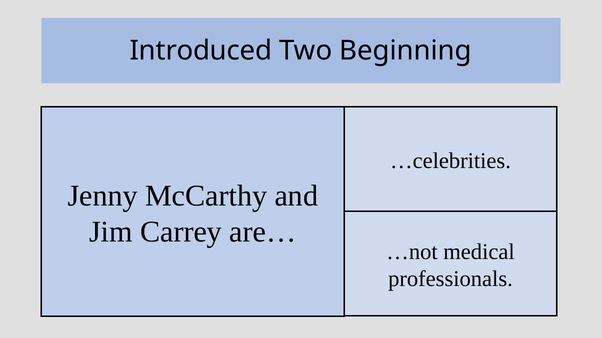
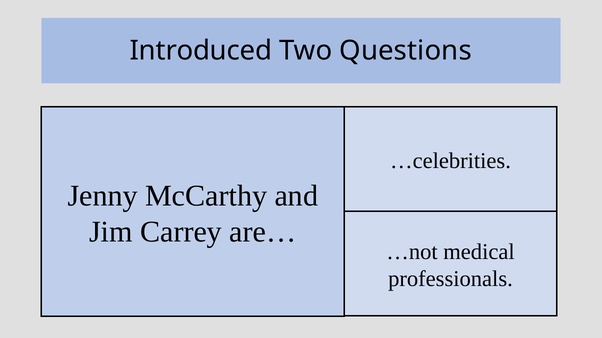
Beginning: Beginning -> Questions
